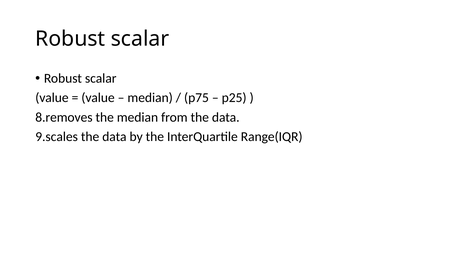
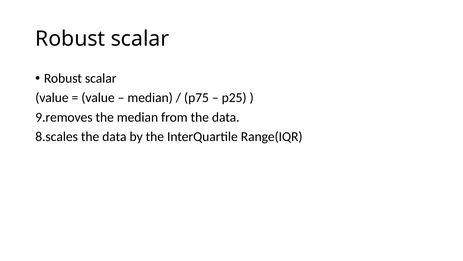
8.removes: 8.removes -> 9.removes
9.scales: 9.scales -> 8.scales
